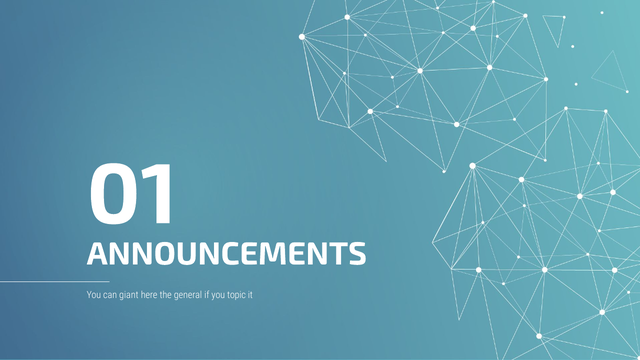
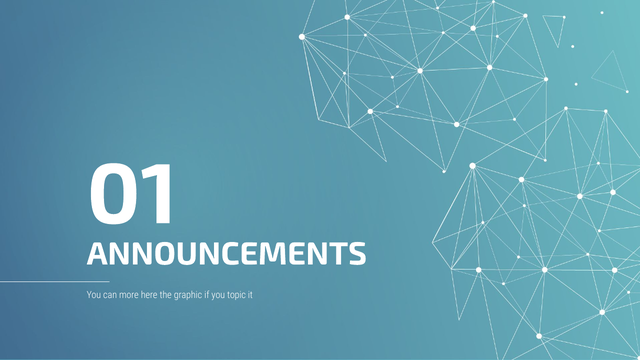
giant: giant -> more
general: general -> graphic
